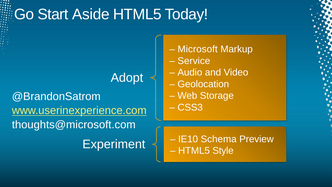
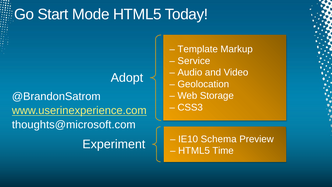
Aside: Aside -> Mode
Microsoft: Microsoft -> Template
Style: Style -> Time
